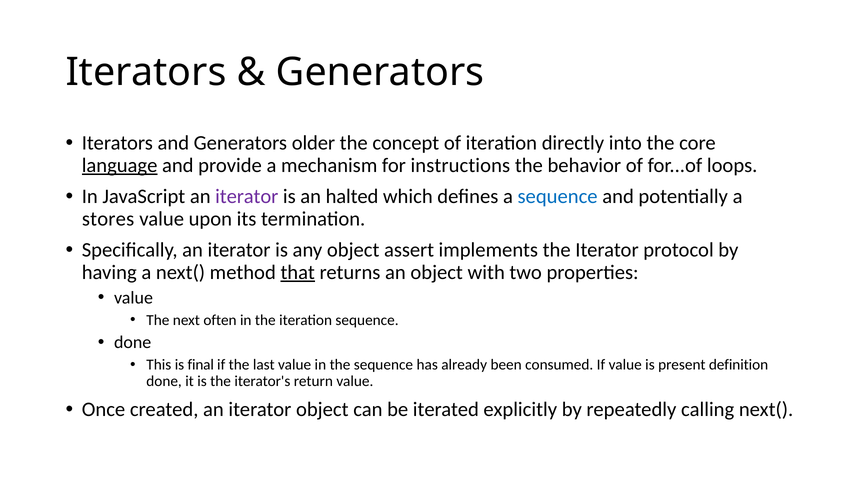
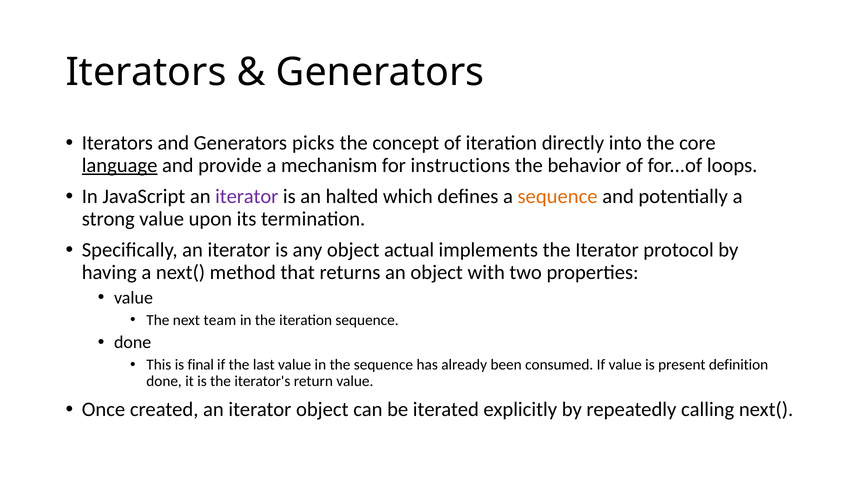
older: older -> picks
sequence at (558, 197) colour: blue -> orange
stores: stores -> strong
assert: assert -> actual
that underline: present -> none
often: often -> team
